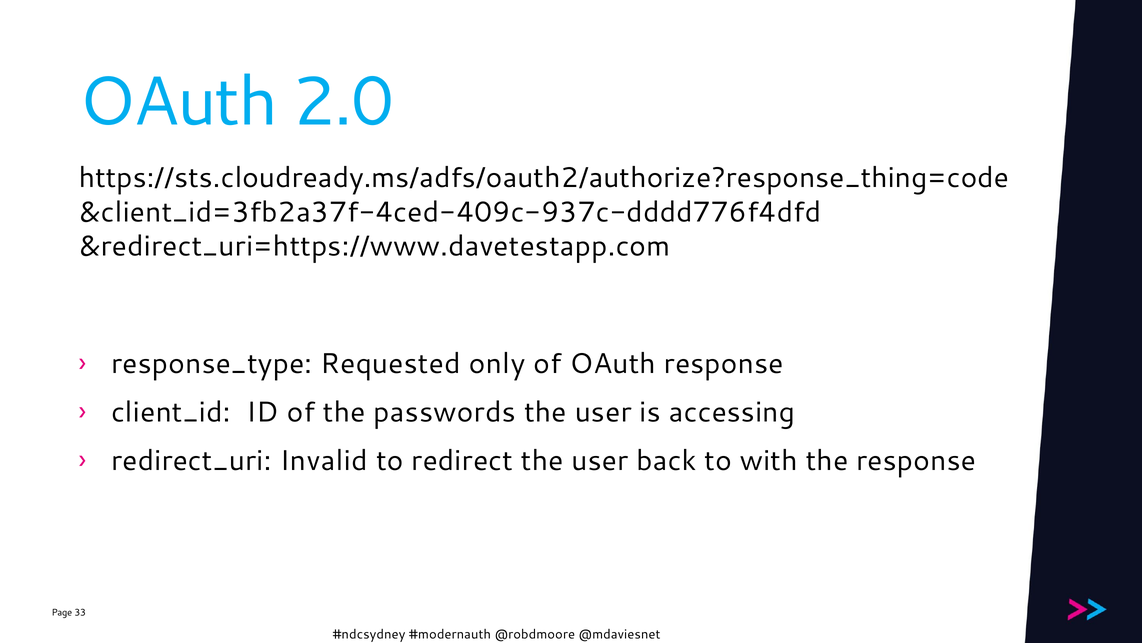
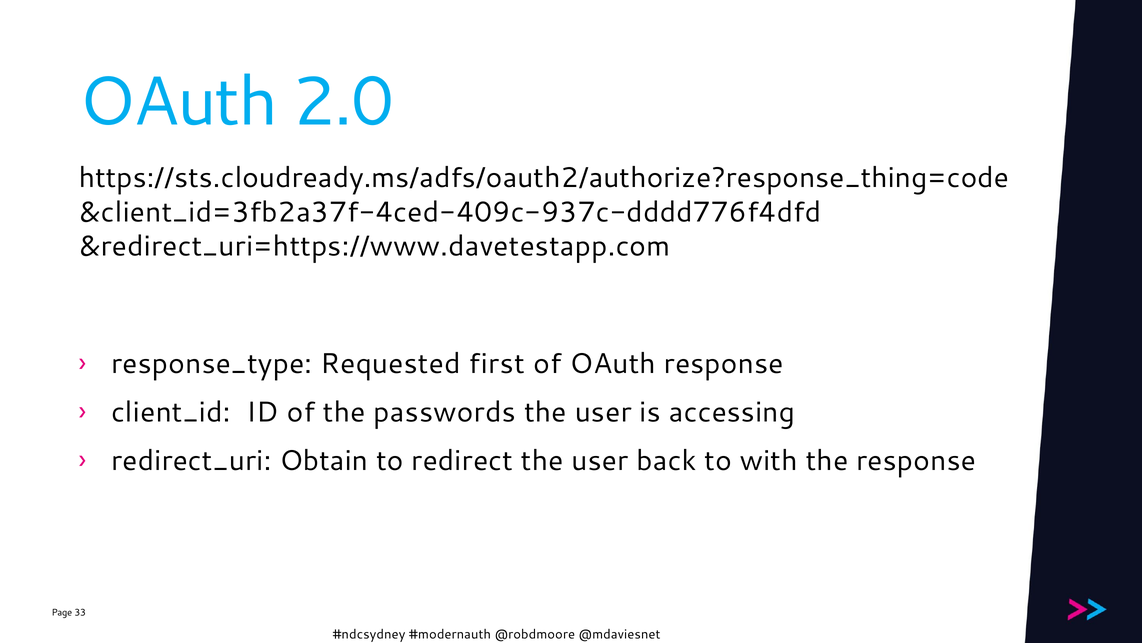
only: only -> first
Invalid: Invalid -> Obtain
